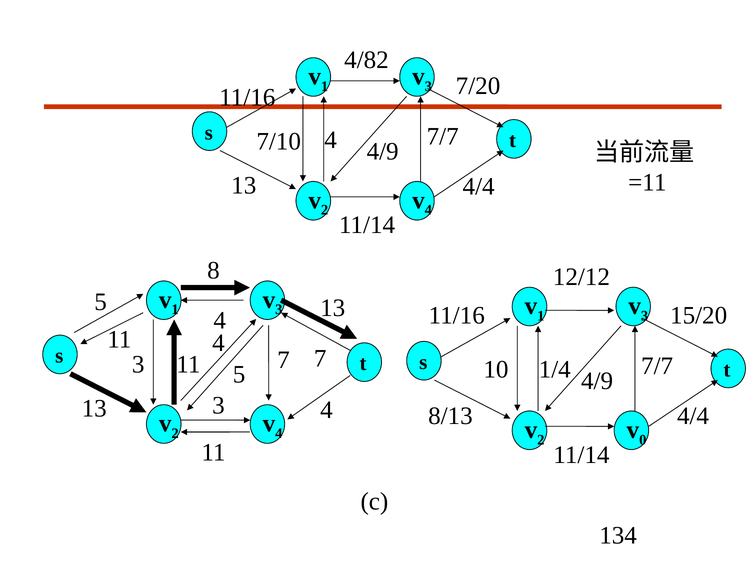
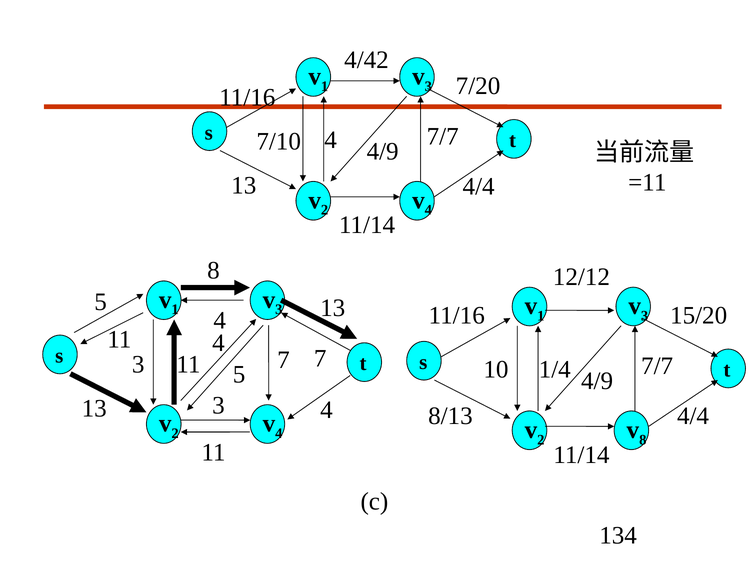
4/82: 4/82 -> 4/42
0 at (643, 440): 0 -> 8
